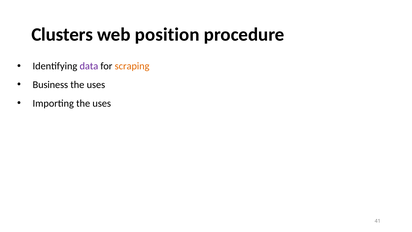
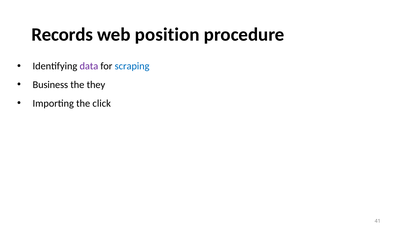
Clusters: Clusters -> Records
scraping colour: orange -> blue
uses at (96, 85): uses -> they
Importing the uses: uses -> click
